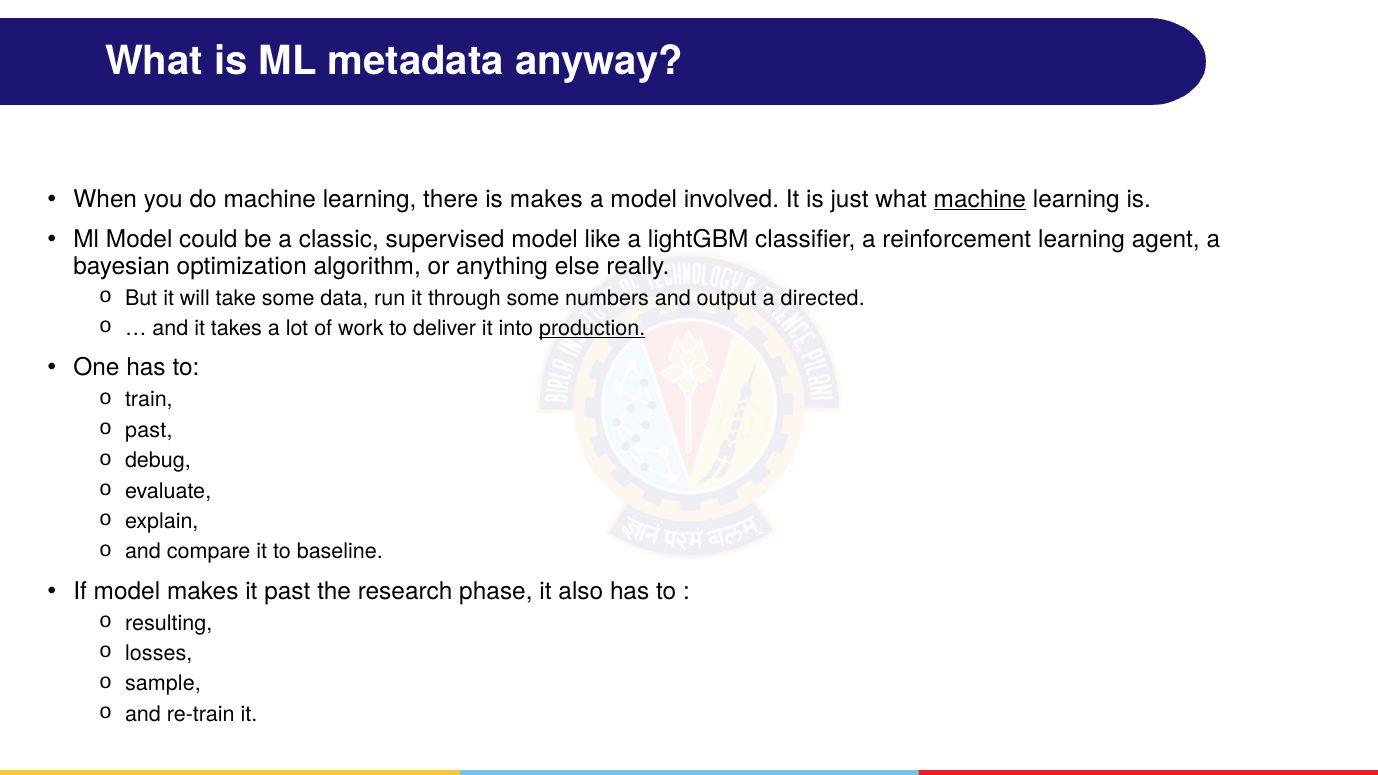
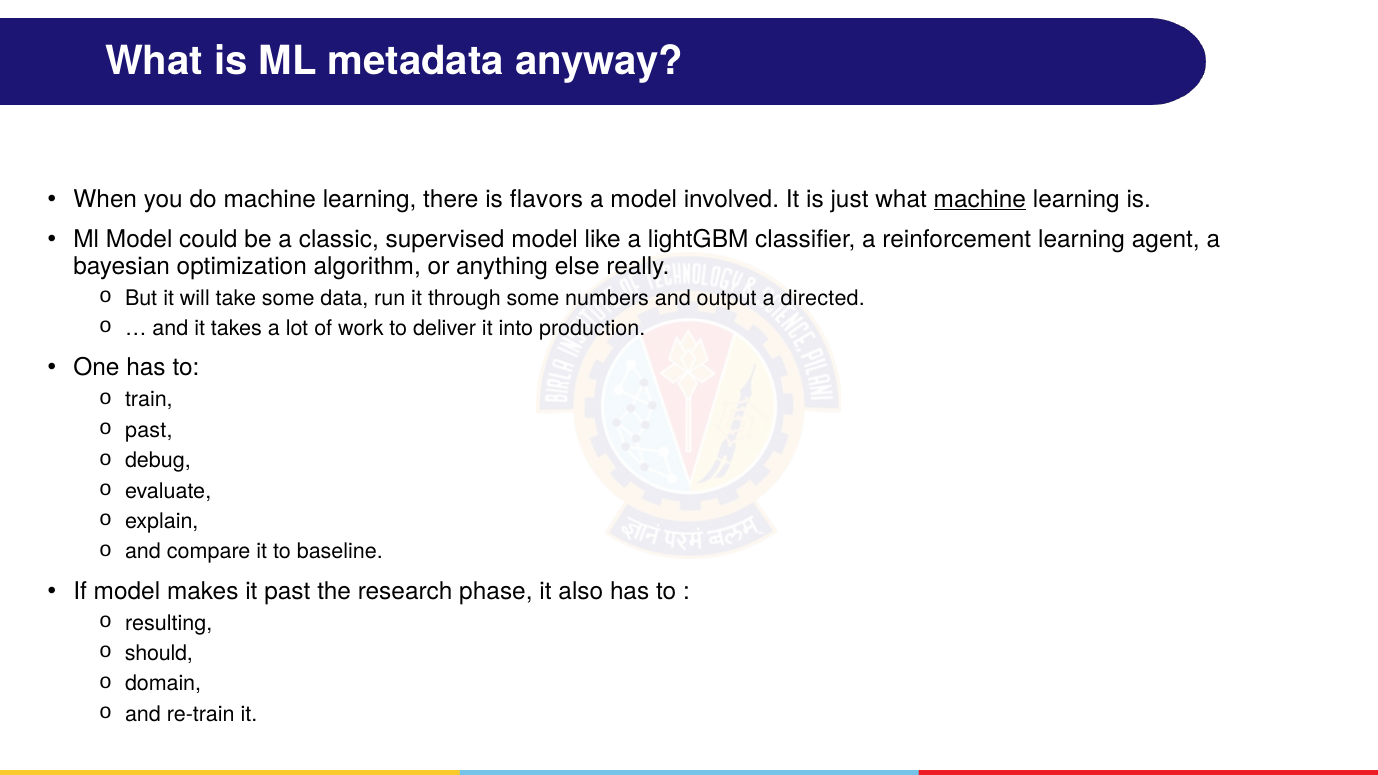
is makes: makes -> flavors
production underline: present -> none
losses: losses -> should
sample: sample -> domain
